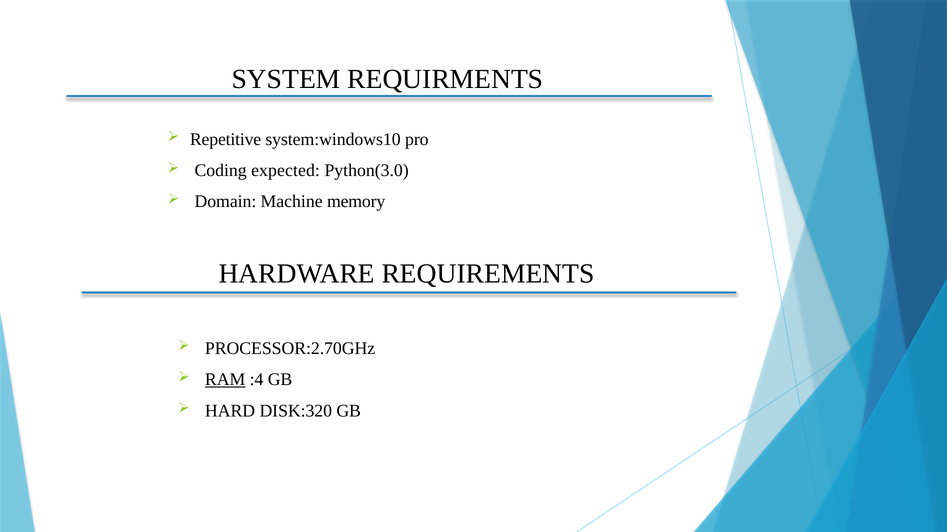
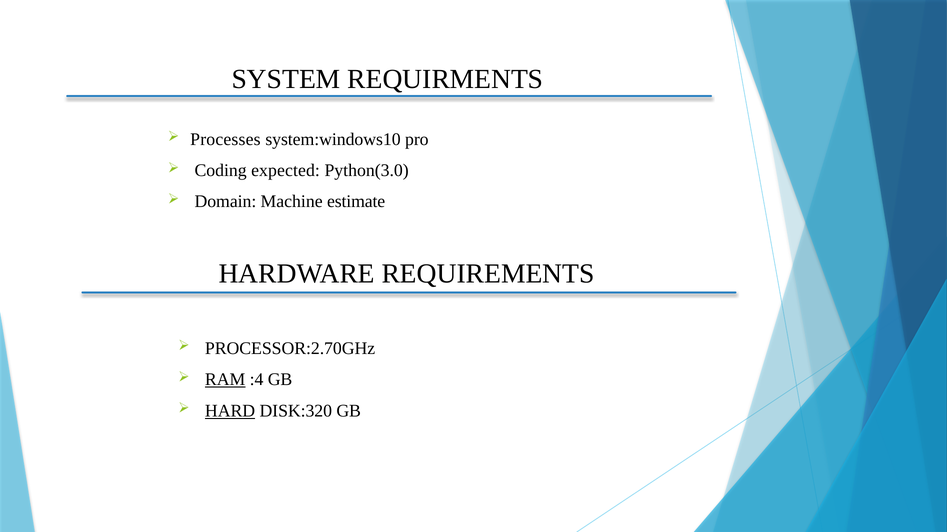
Repetitive: Repetitive -> Processes
memory: memory -> estimate
HARD underline: none -> present
